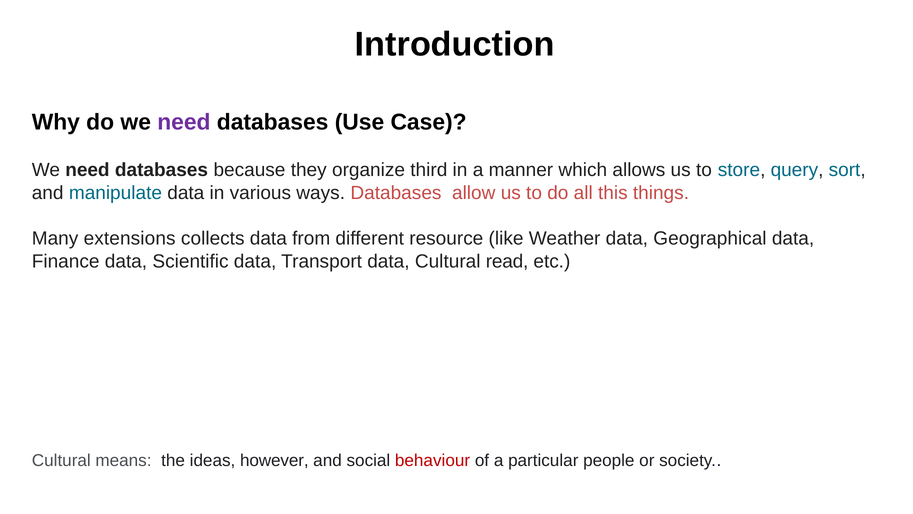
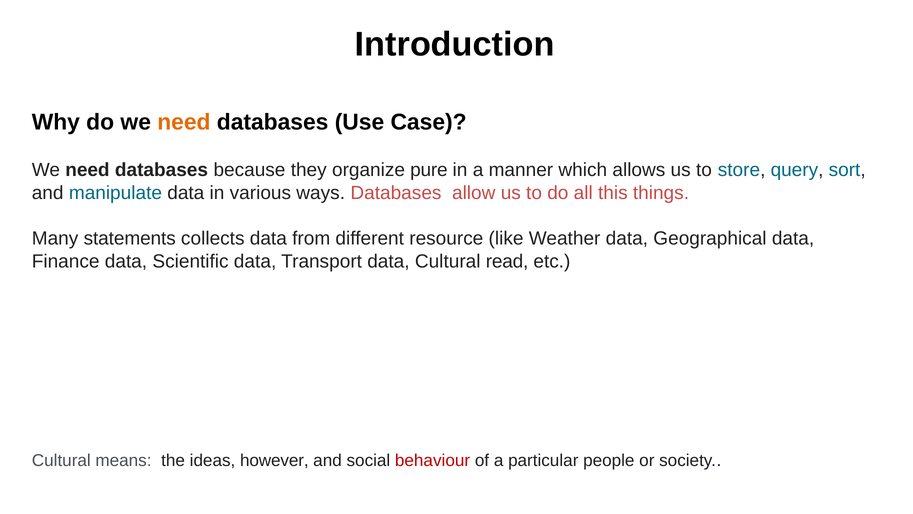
need at (184, 122) colour: purple -> orange
third: third -> pure
extensions: extensions -> statements
